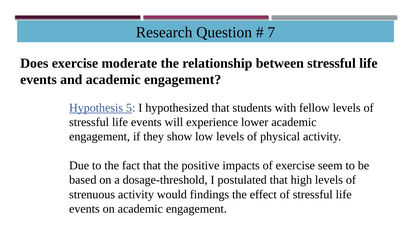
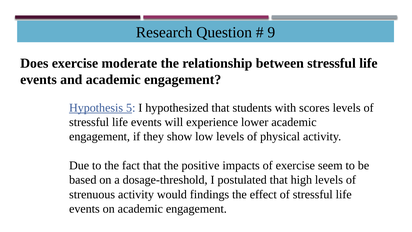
7: 7 -> 9
fellow: fellow -> scores
